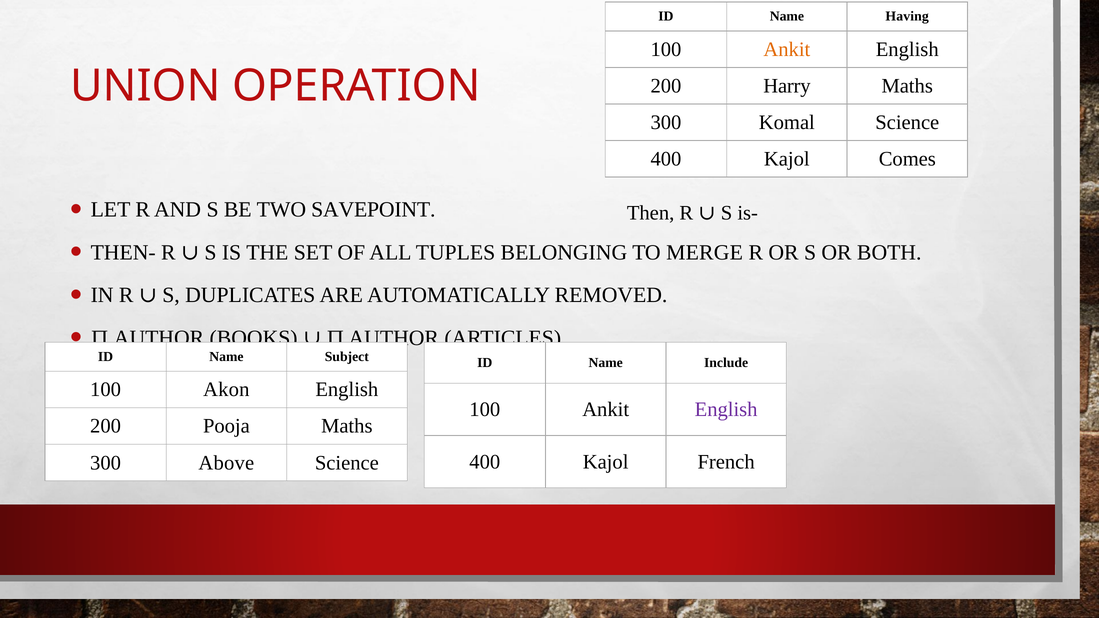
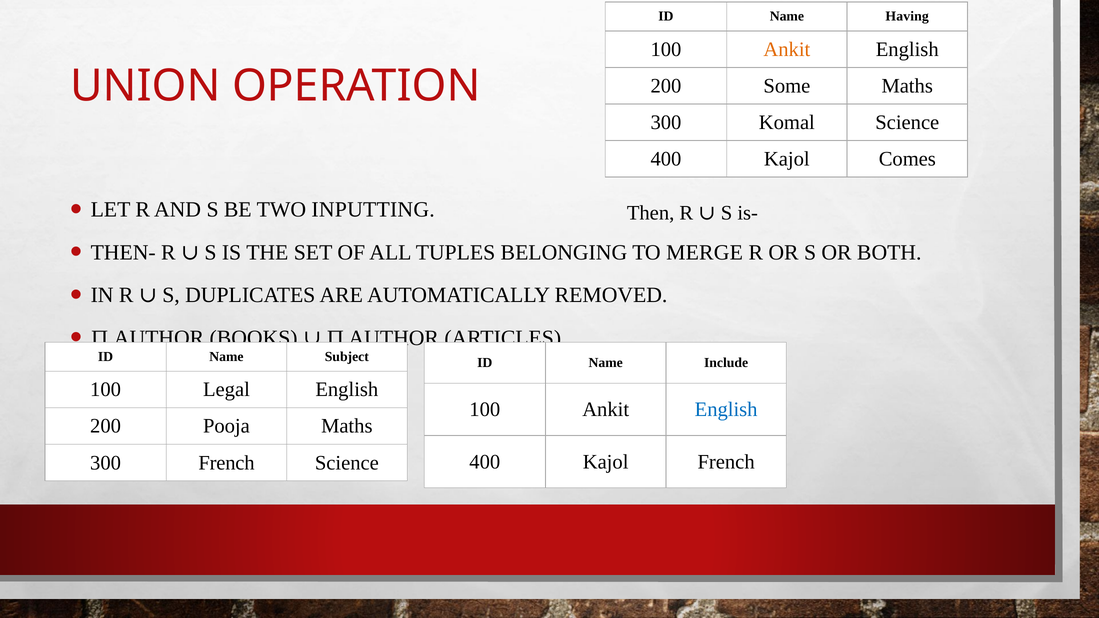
Harry: Harry -> Some
SAVEPOINT: SAVEPOINT -> INPUTTING
Akon: Akon -> Legal
English at (726, 410) colour: purple -> blue
300 Above: Above -> French
